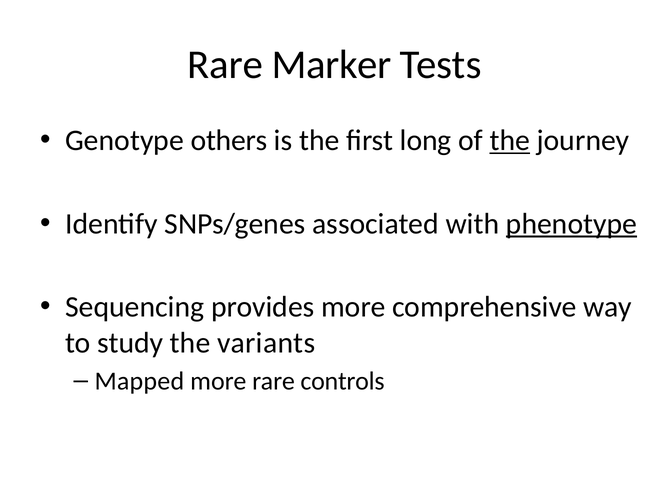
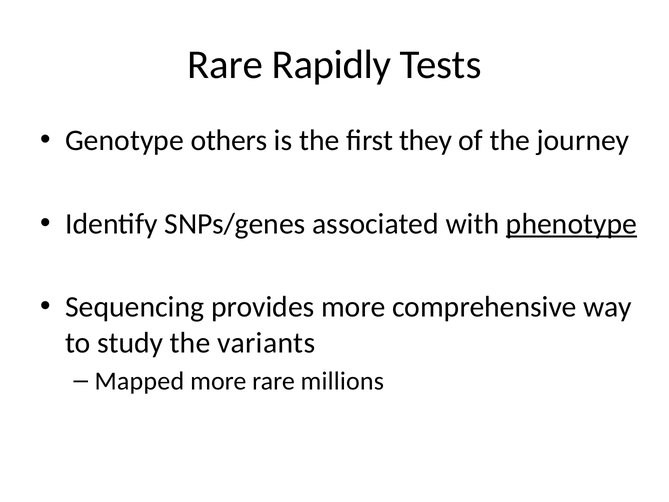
Marker: Marker -> Rapidly
long: long -> they
the at (510, 140) underline: present -> none
controls: controls -> millions
